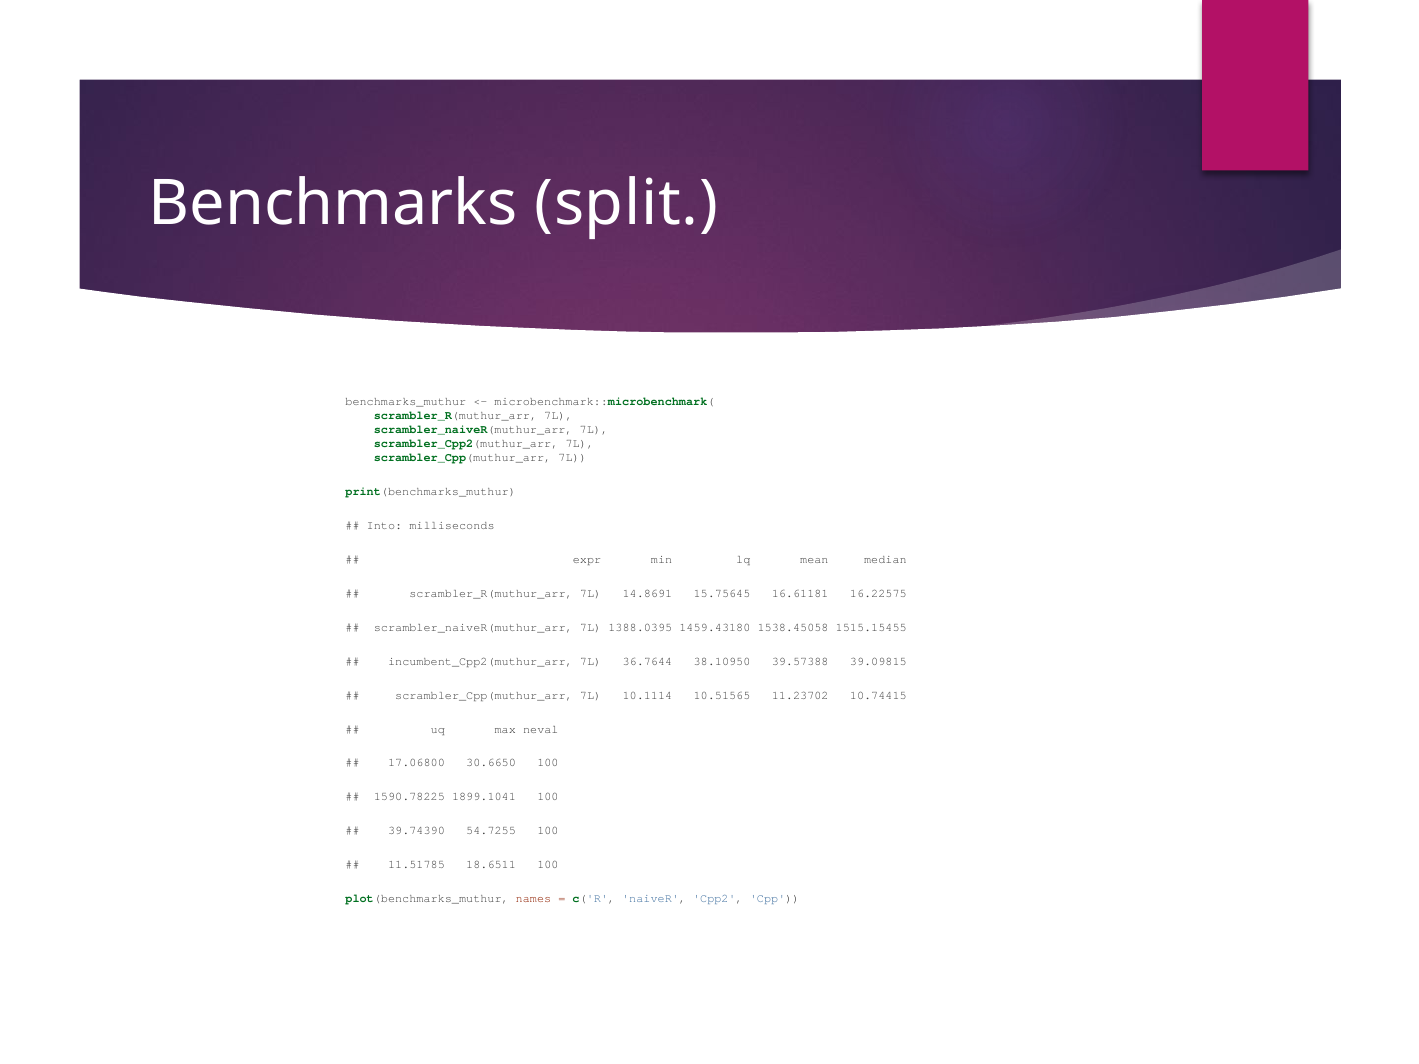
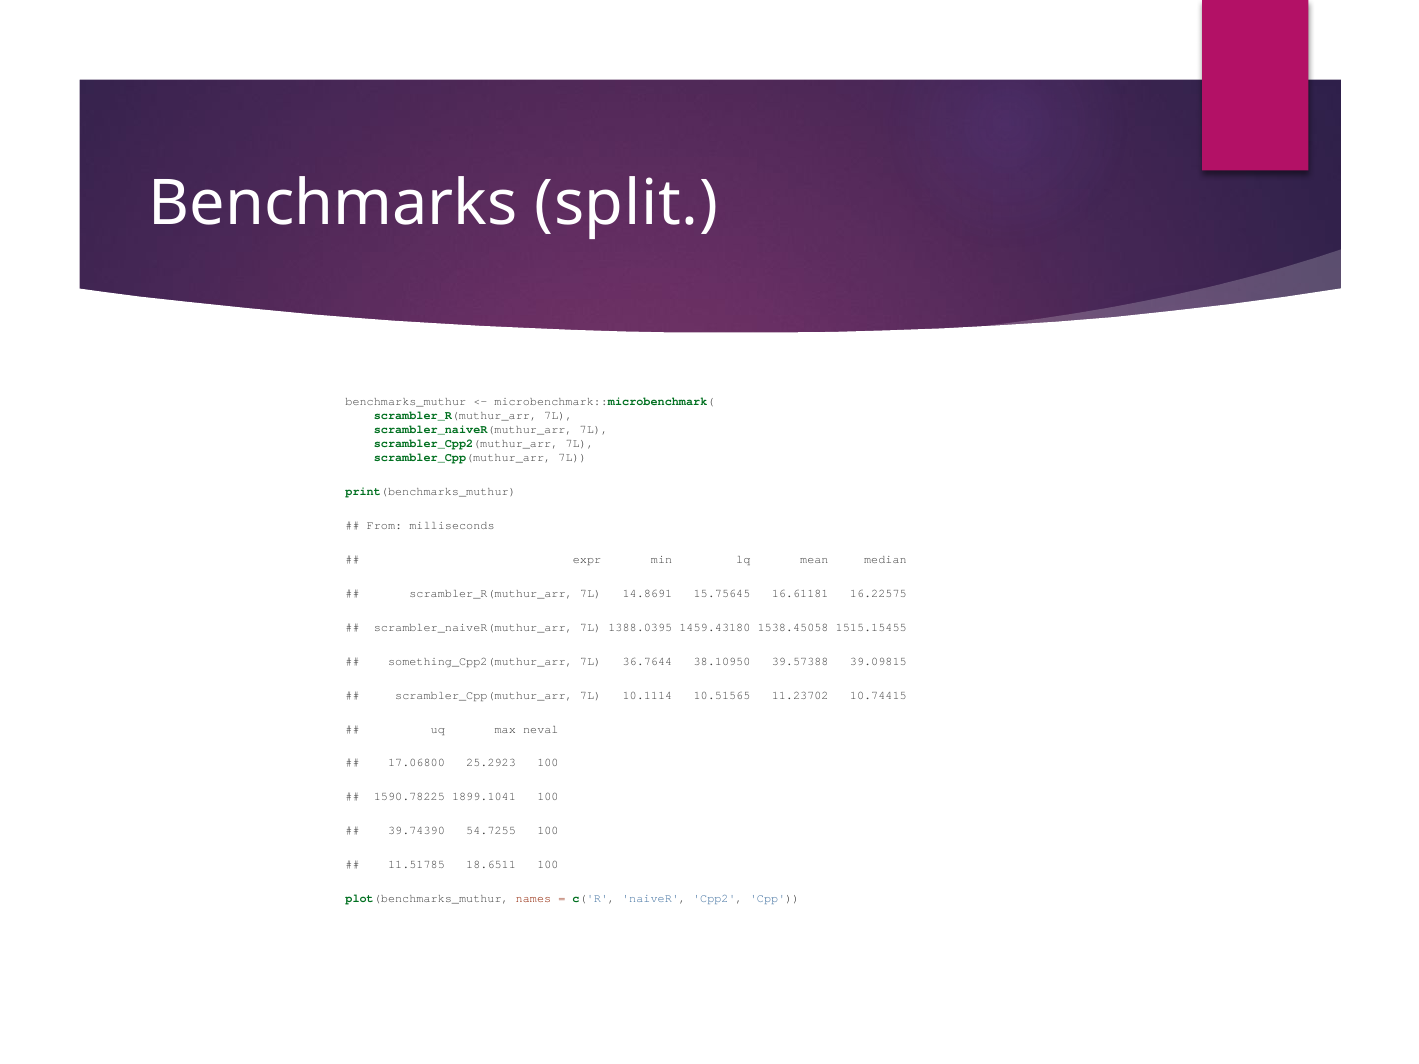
Into: Into -> From
incumbent_Cpp2(muthur_arr: incumbent_Cpp2(muthur_arr -> something_Cpp2(muthur_arr
30.6650: 30.6650 -> 25.2923
